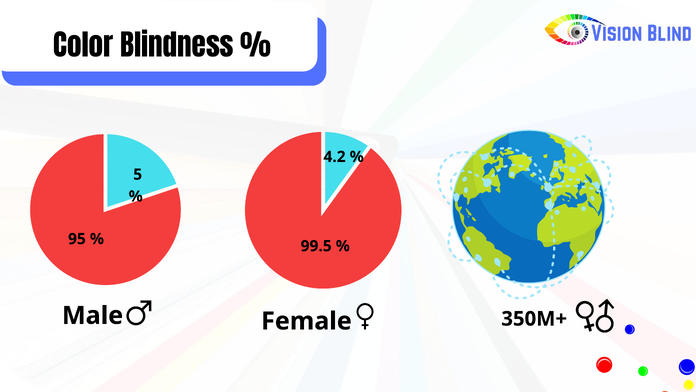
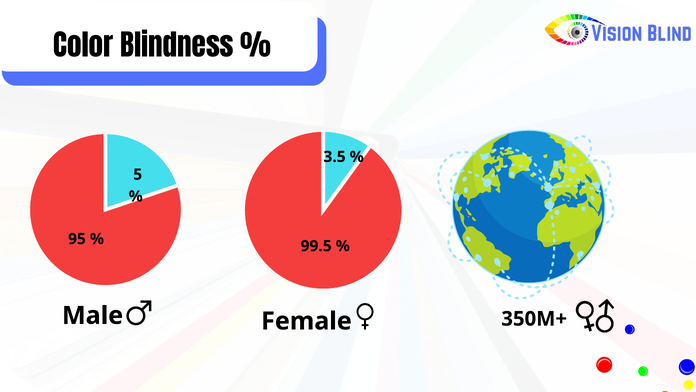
4.2: 4.2 -> 3.5
